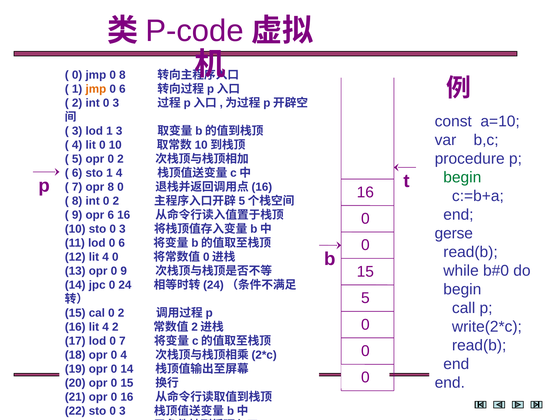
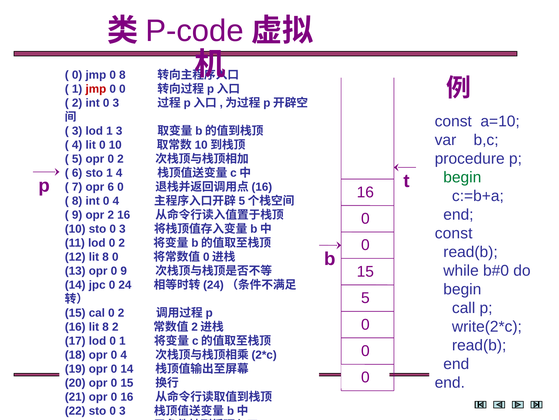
jmp at (96, 89) colour: orange -> red
6 at (122, 89): 6 -> 0
opr 8: 8 -> 6
int 0 2: 2 -> 4
opr 6: 6 -> 2
gerse at (454, 233): gerse -> const
lod 0 6: 6 -> 2
12 lit 4: 4 -> 8
16 lit 4: 4 -> 8
0 7: 7 -> 1
